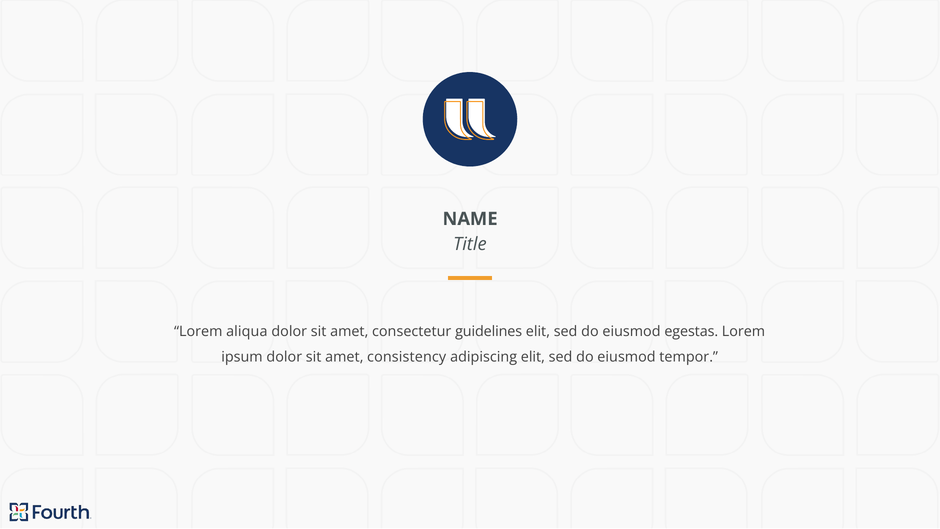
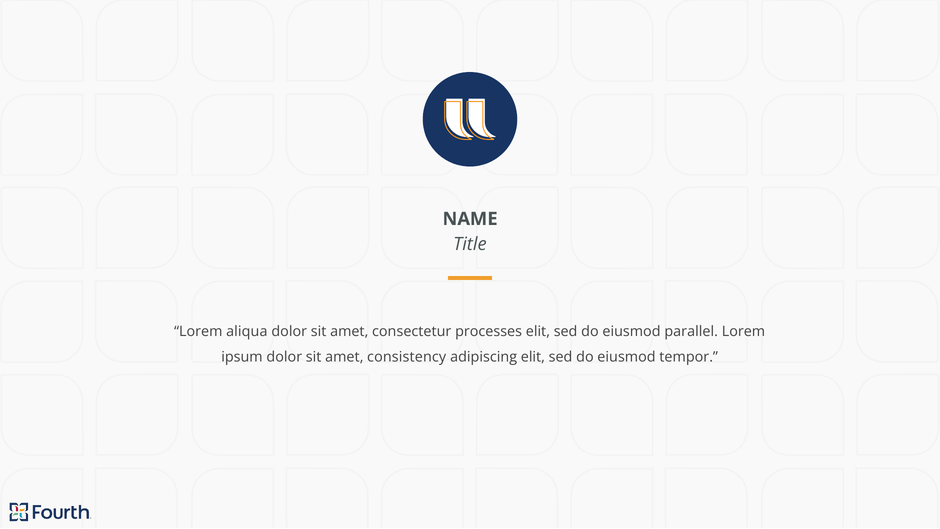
guidelines: guidelines -> processes
egestas: egestas -> parallel
